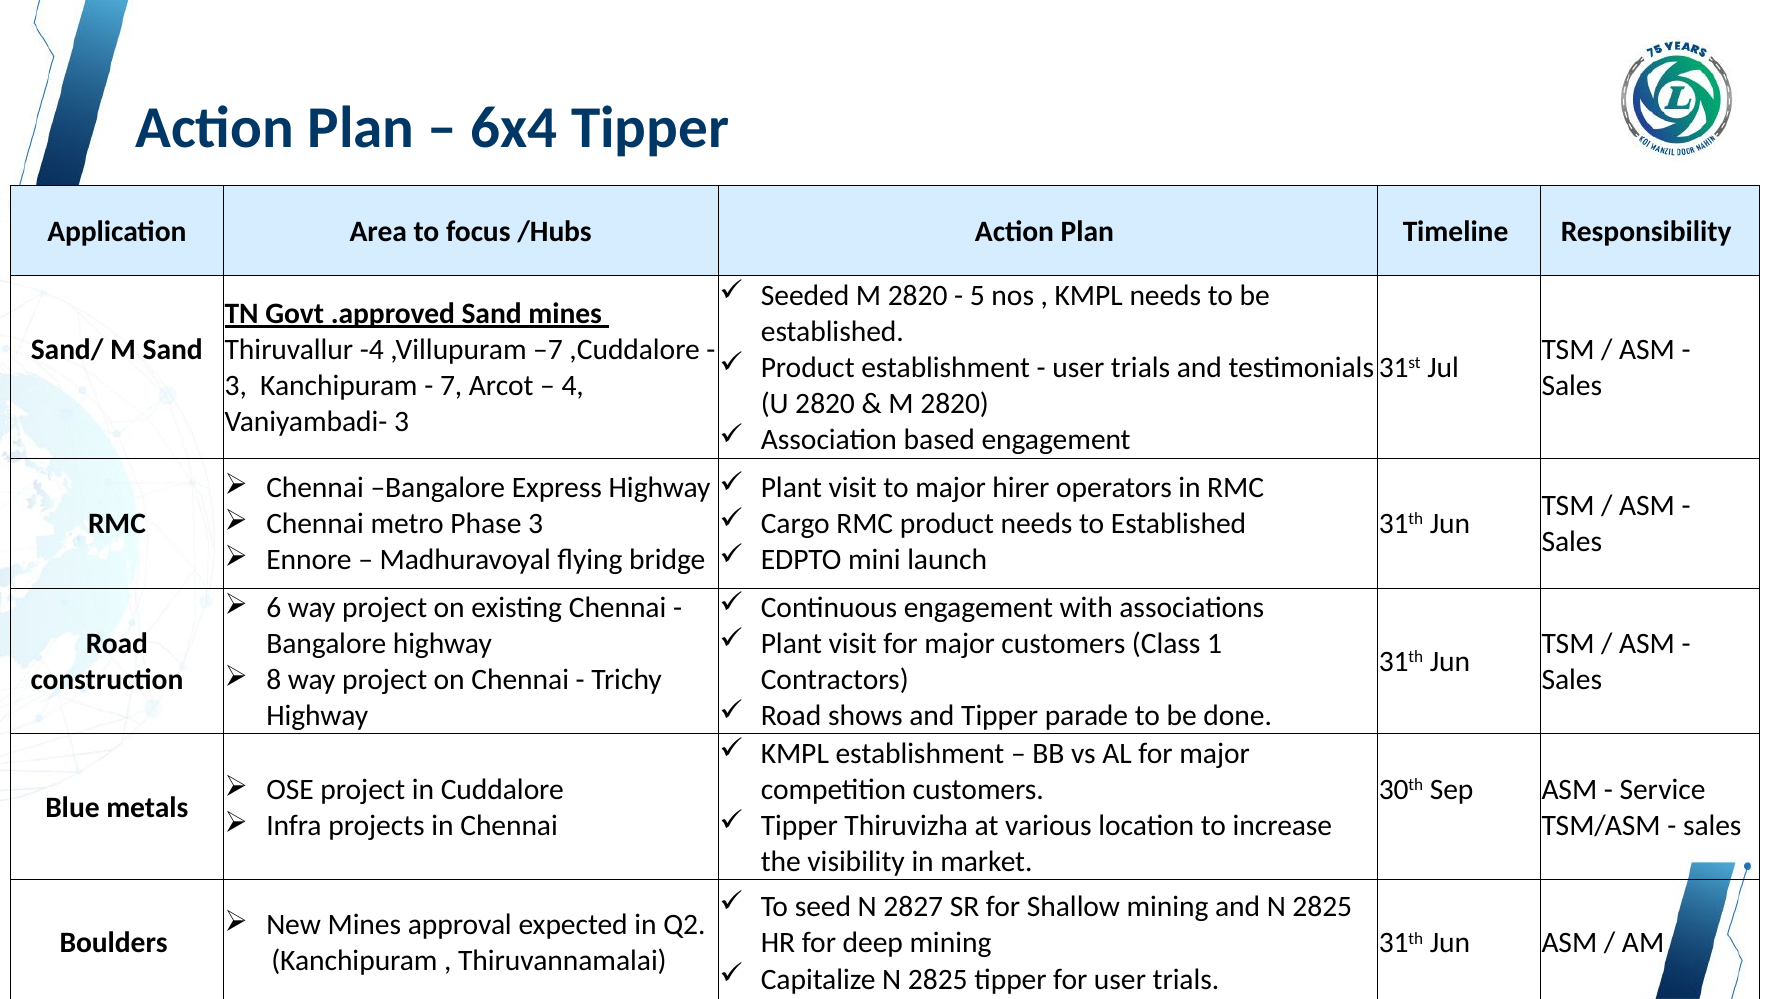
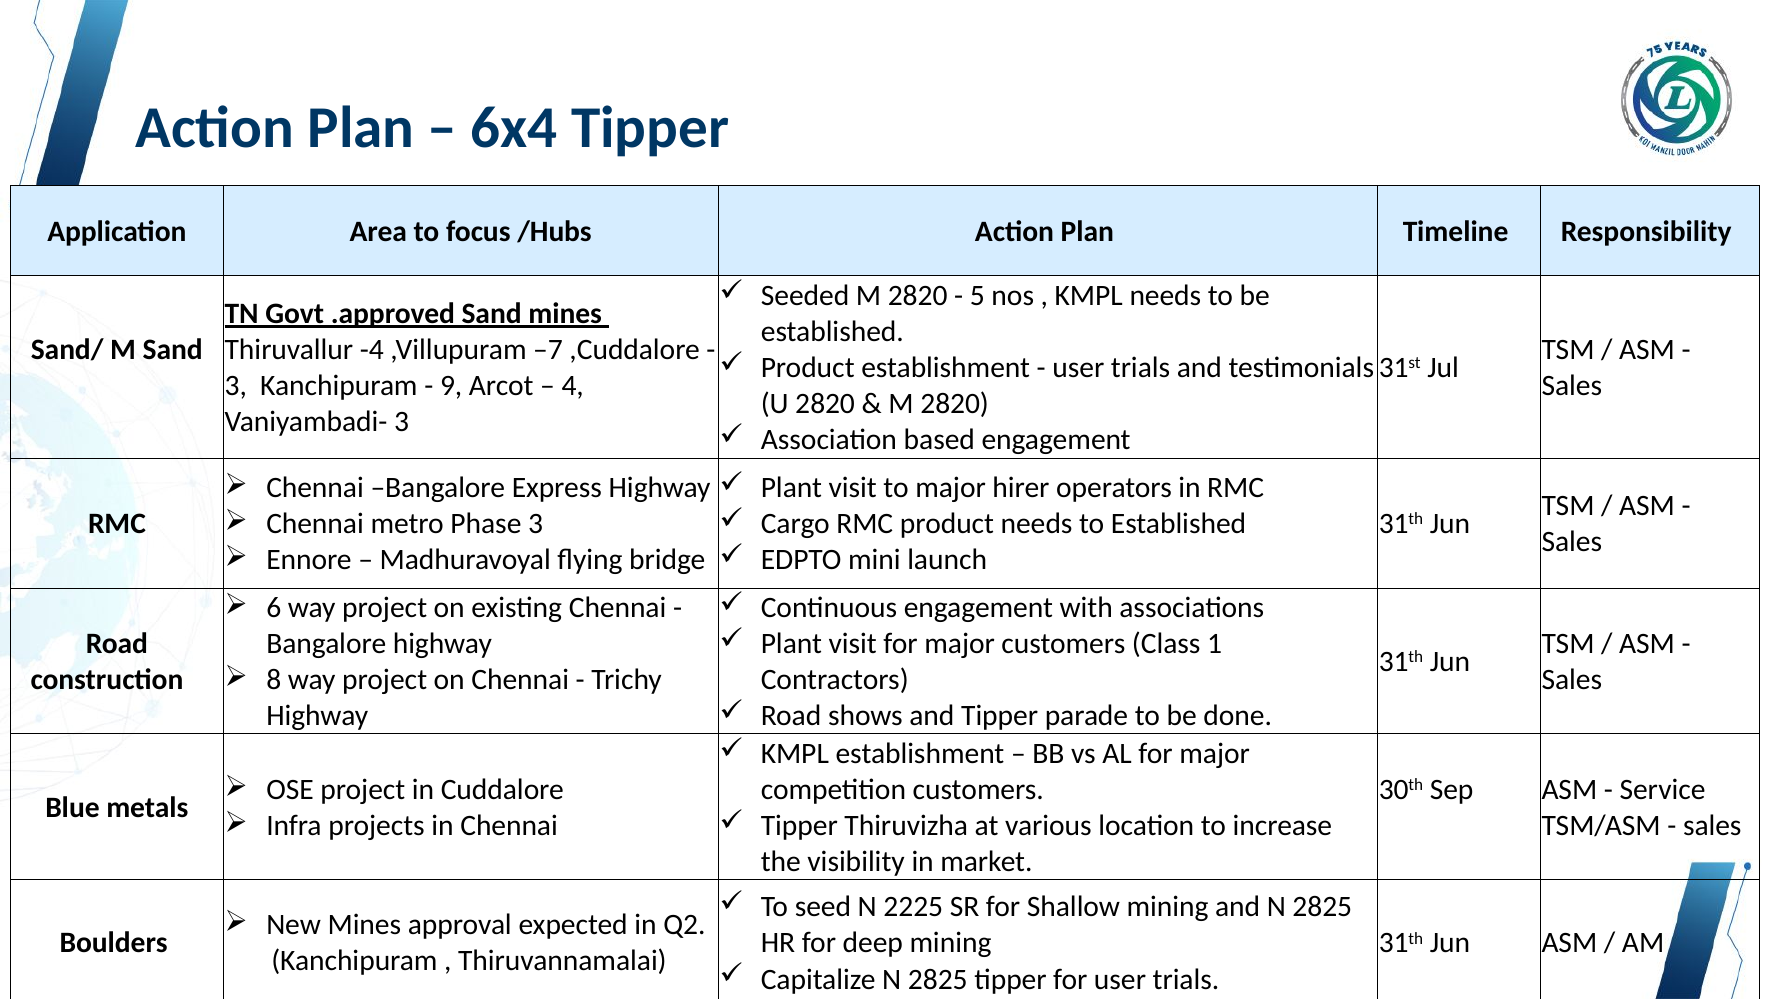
7: 7 -> 9
2827: 2827 -> 2225
